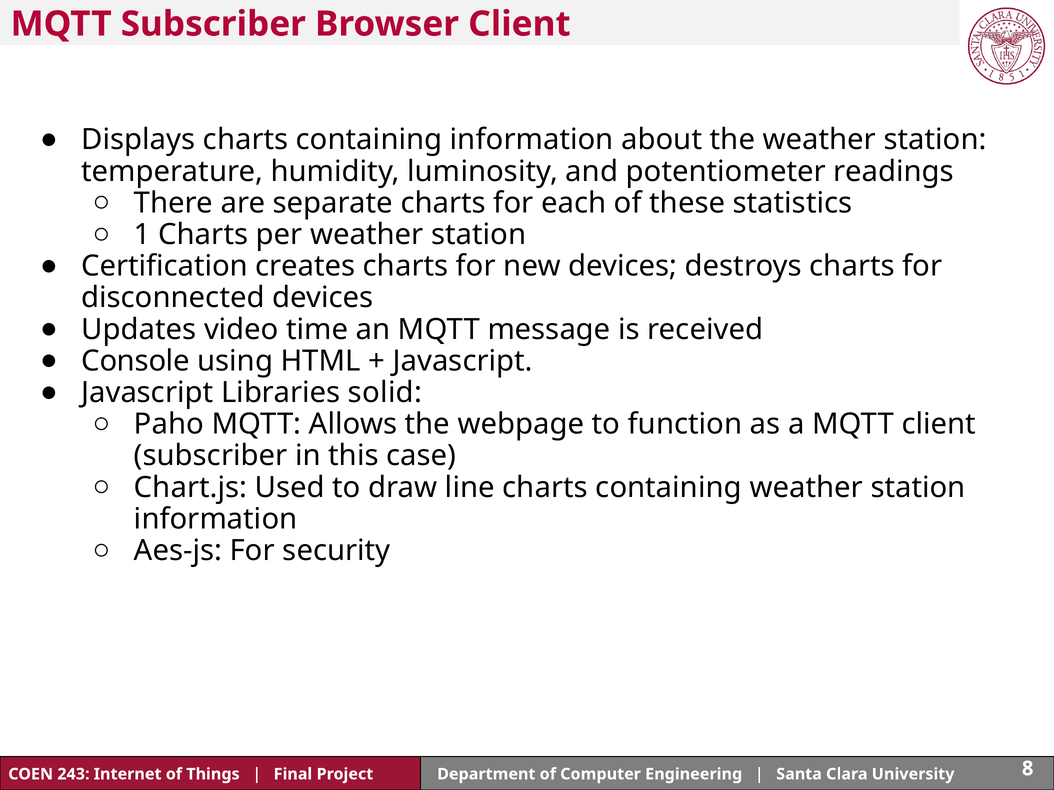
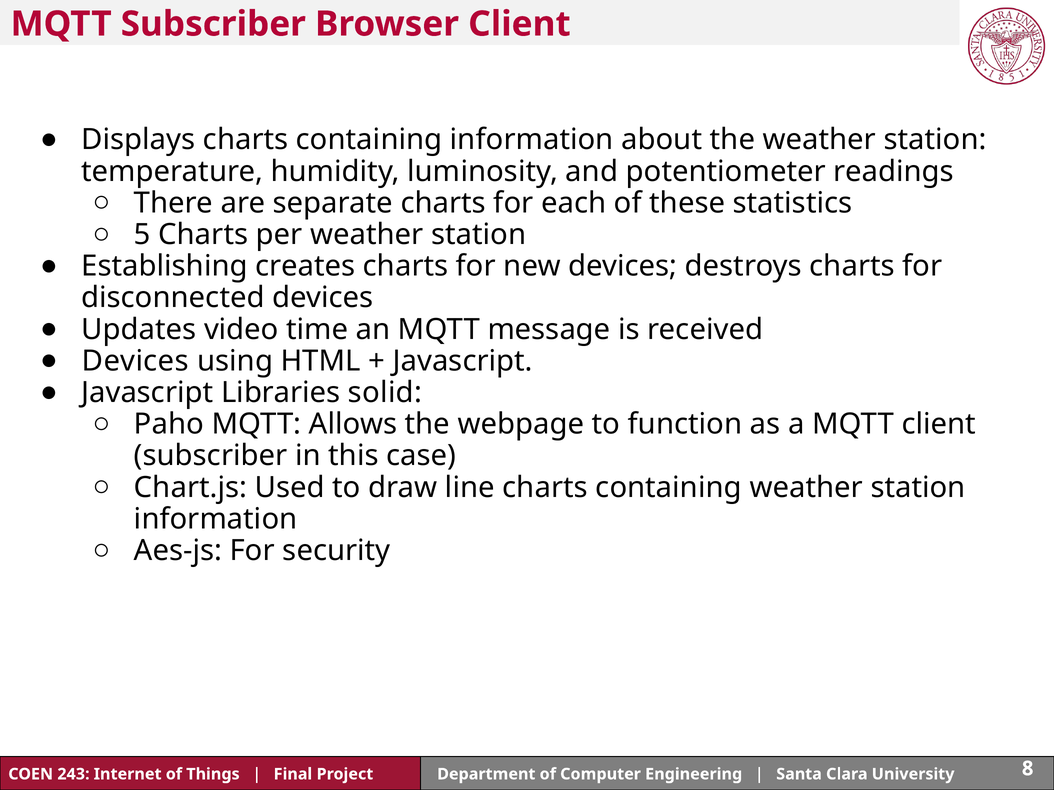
1: 1 -> 5
Certification: Certification -> Establishing
Console at (136, 361): Console -> Devices
